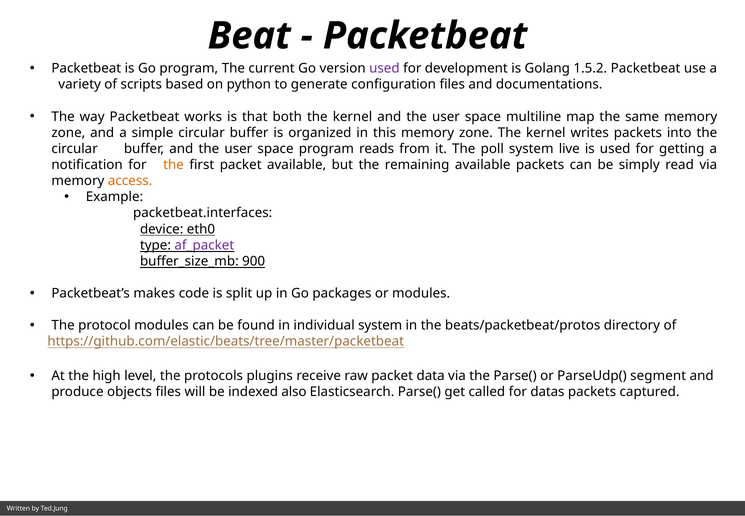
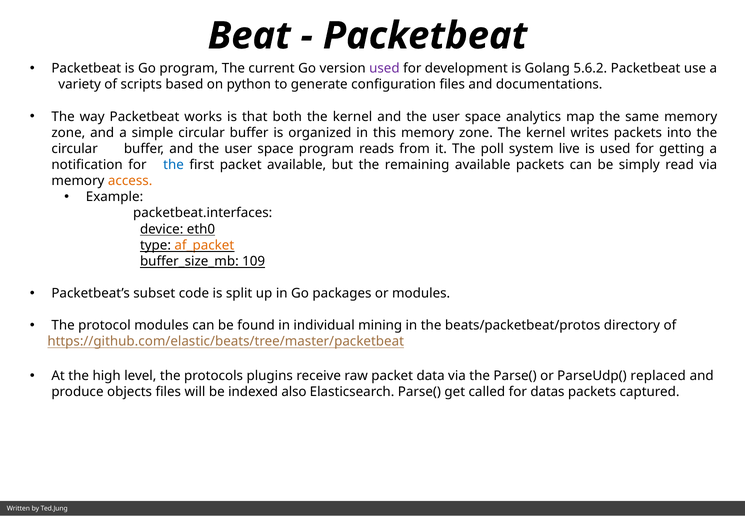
1.5.2: 1.5.2 -> 5.6.2
multiline: multiline -> analytics
the at (174, 165) colour: orange -> blue
af_packet colour: purple -> orange
900: 900 -> 109
makes: makes -> subset
individual system: system -> mining
segment: segment -> replaced
